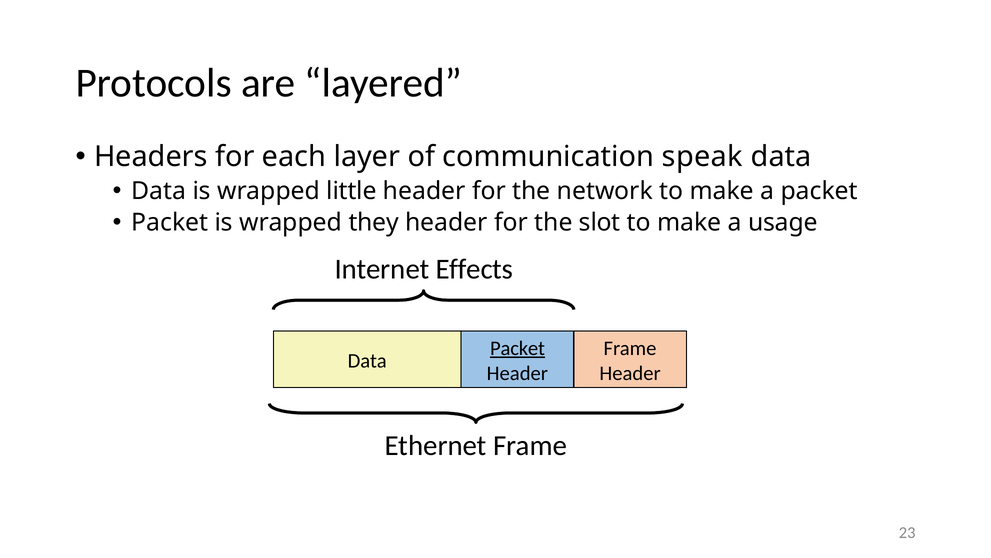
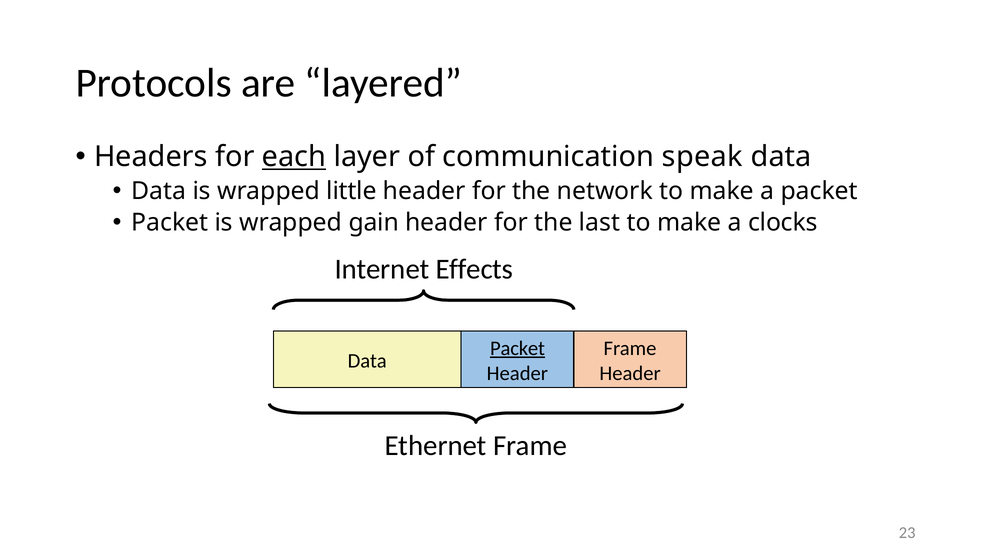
each underline: none -> present
they: they -> gain
slot: slot -> last
usage: usage -> clocks
